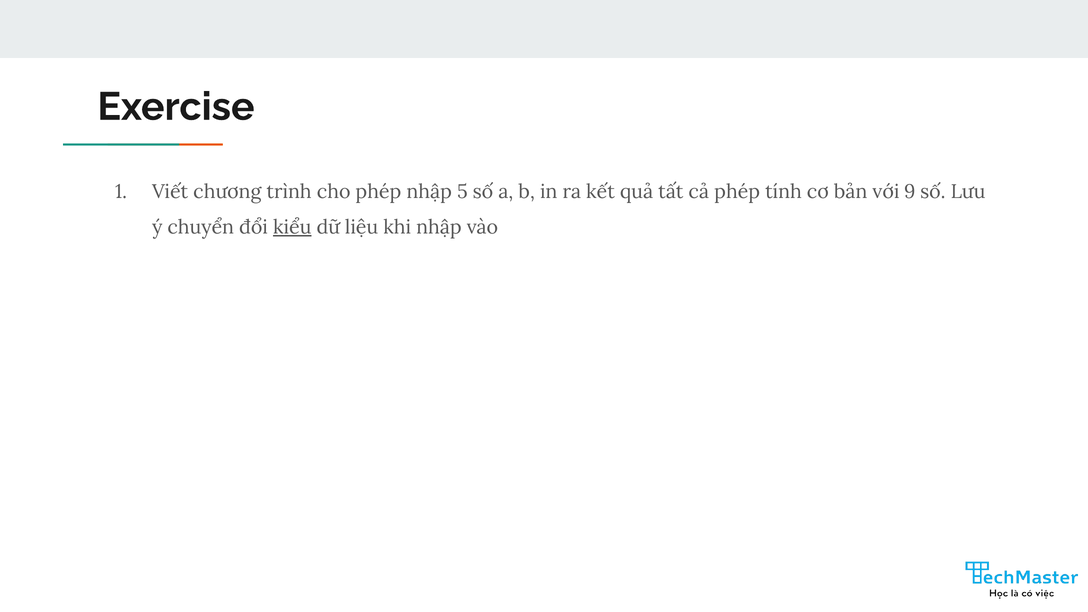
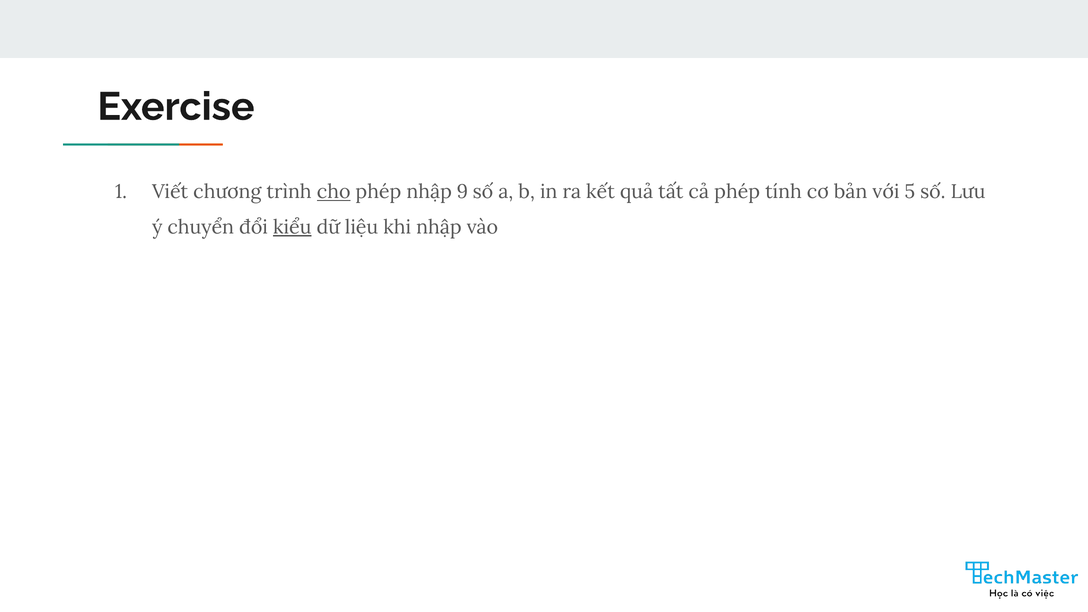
cho underline: none -> present
5: 5 -> 9
9: 9 -> 5
